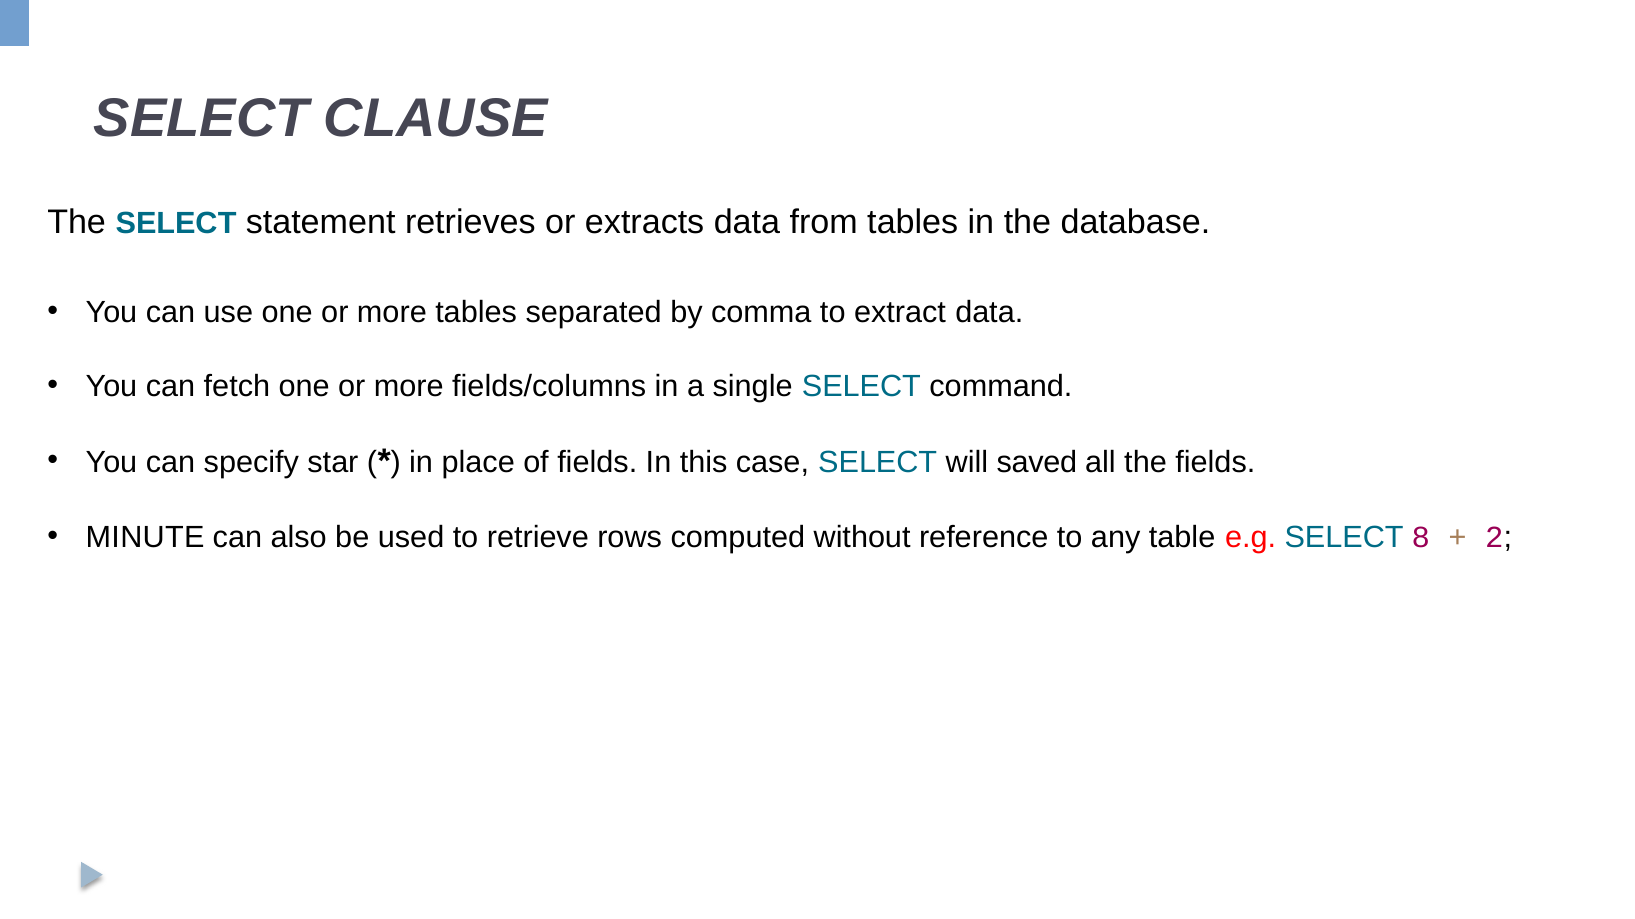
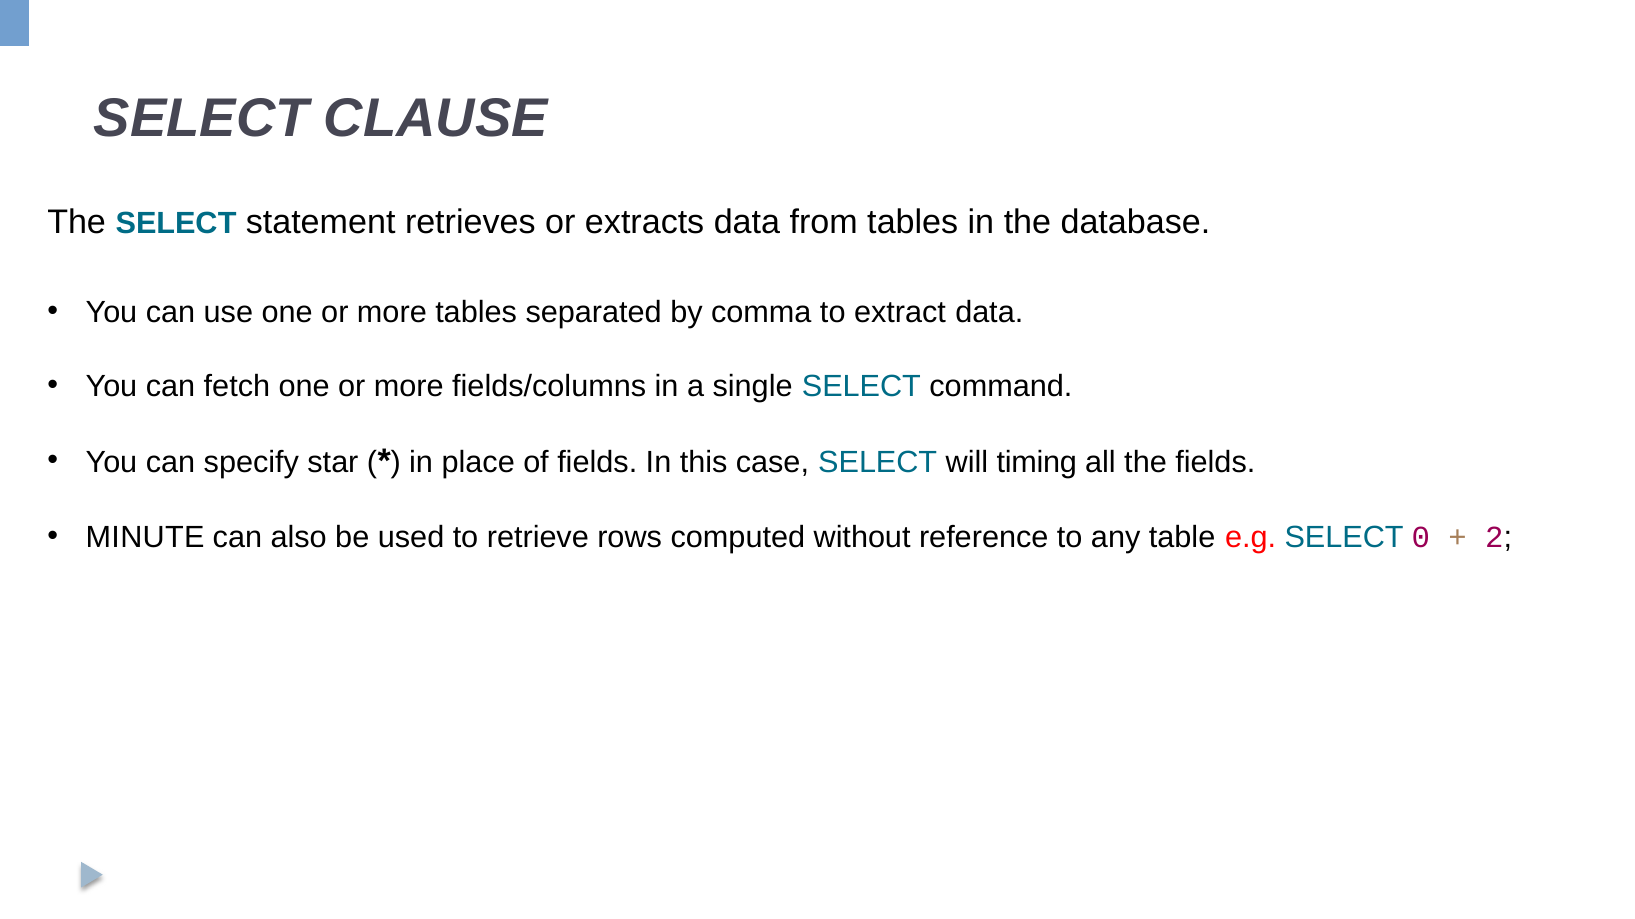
saved: saved -> timing
8: 8 -> 0
